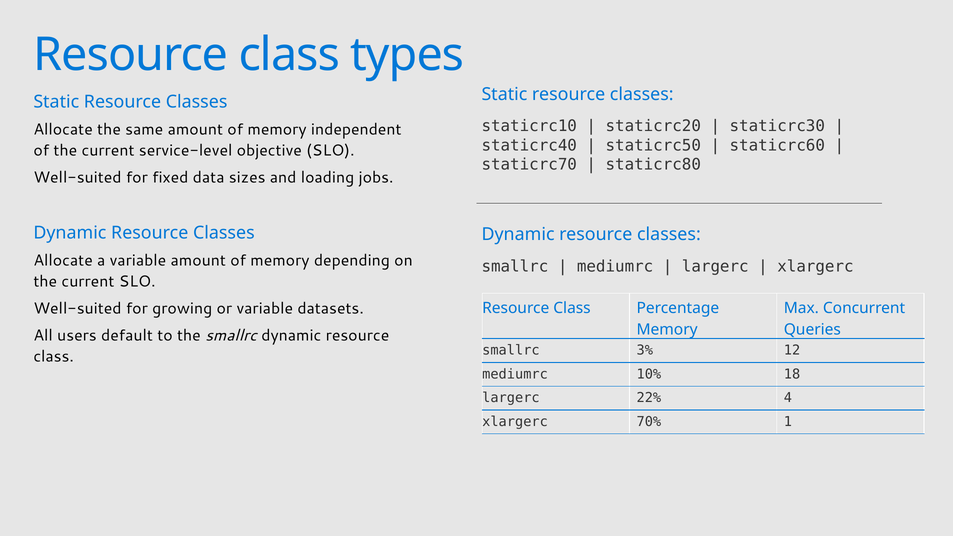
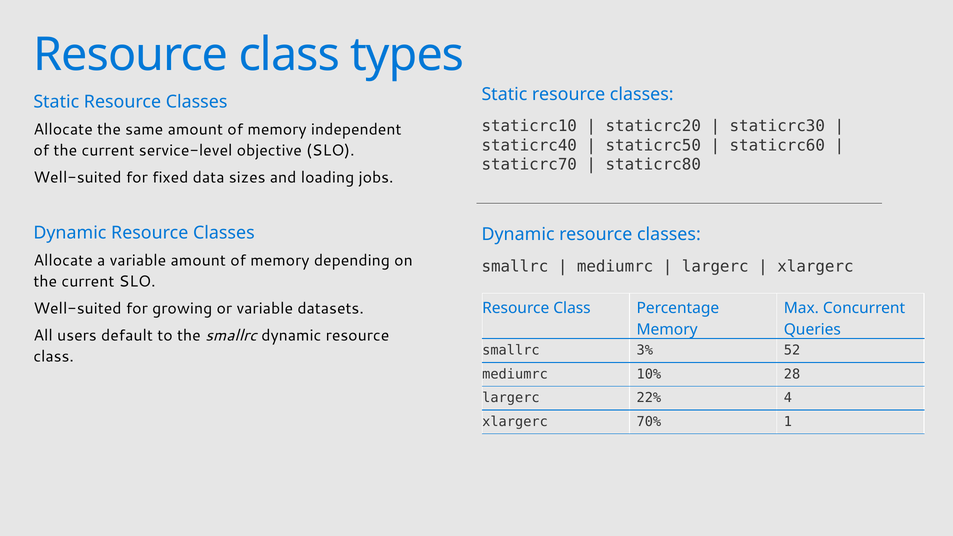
12: 12 -> 52
18: 18 -> 28
